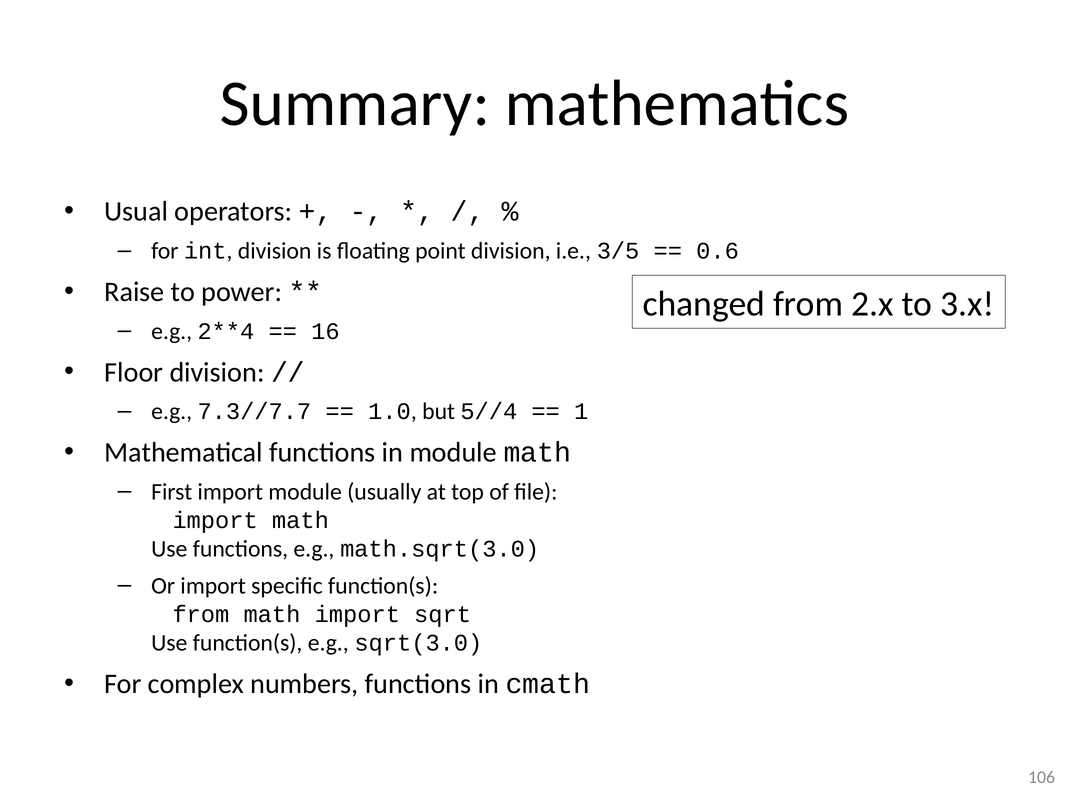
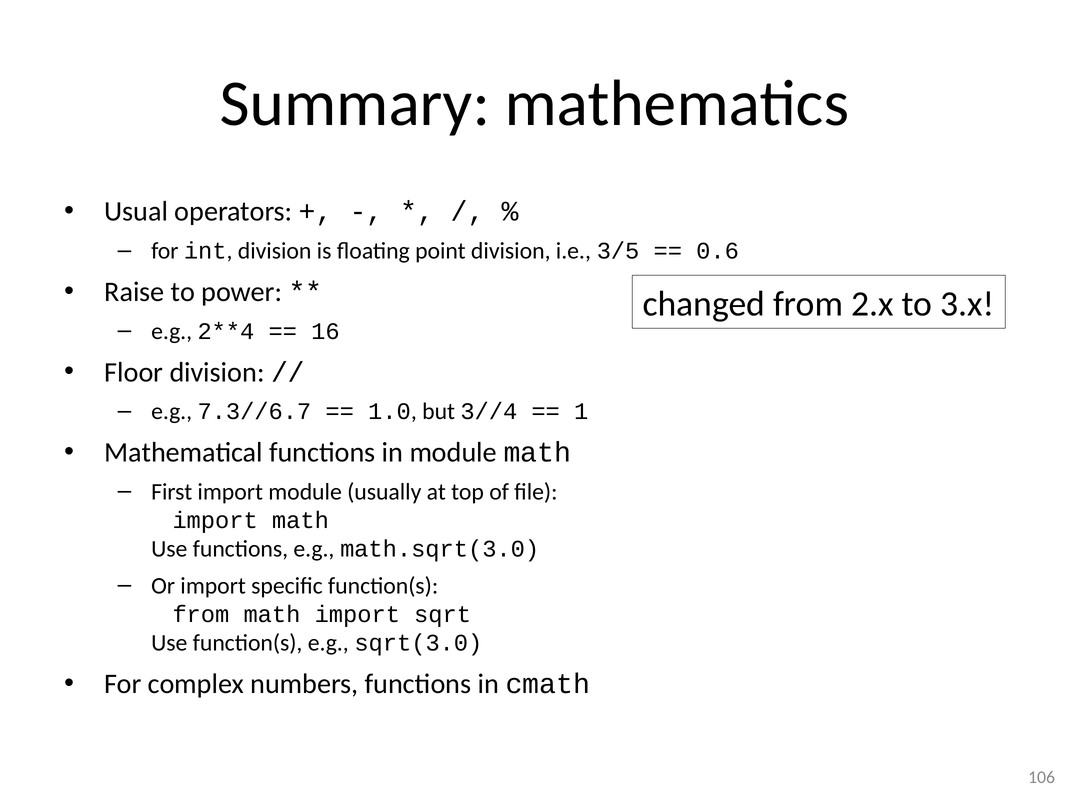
7.3//7.7: 7.3//7.7 -> 7.3//6.7
5//4: 5//4 -> 3//4
